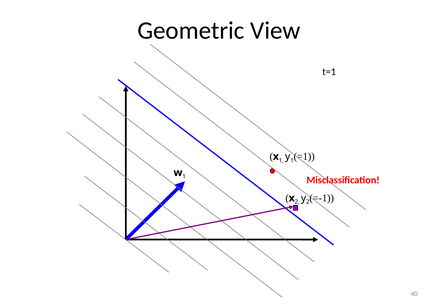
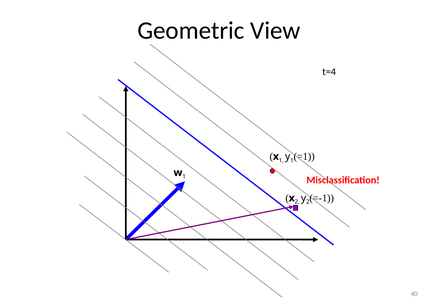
t=1: t=1 -> t=4
